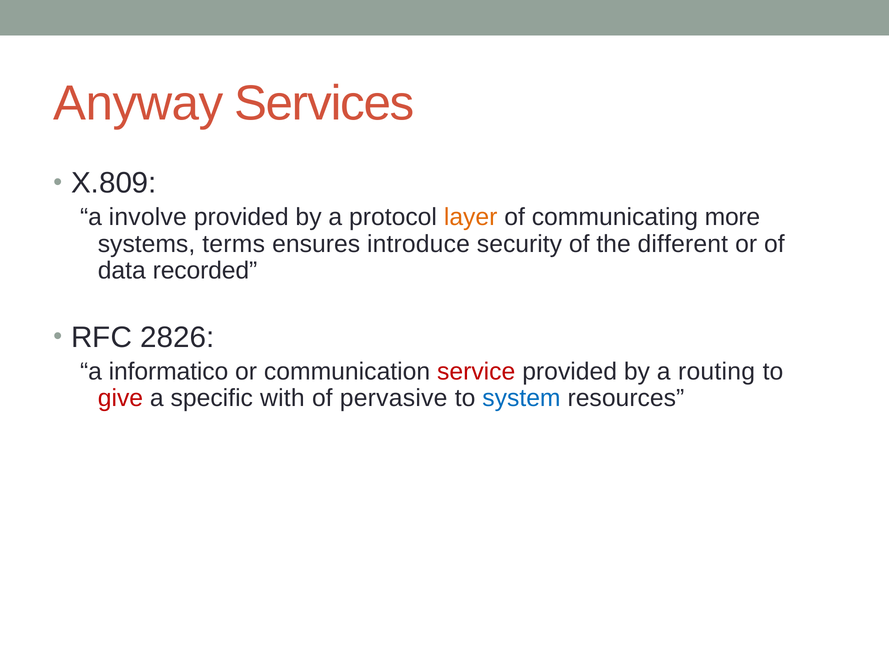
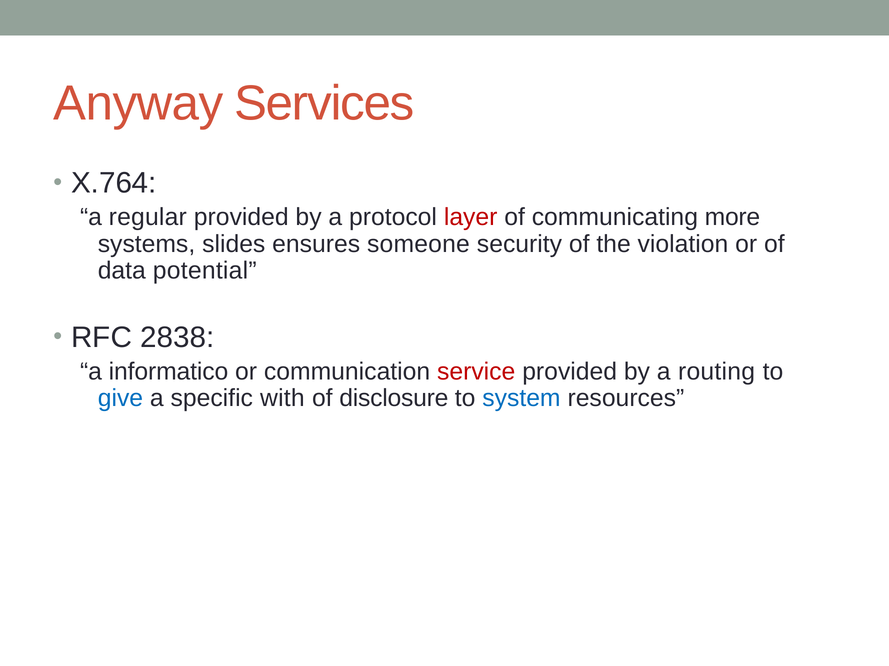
X.809: X.809 -> X.764
involve: involve -> regular
layer colour: orange -> red
terms: terms -> slides
introduce: introduce -> someone
different: different -> violation
recorded: recorded -> potential
2826: 2826 -> 2838
give colour: red -> blue
pervasive: pervasive -> disclosure
